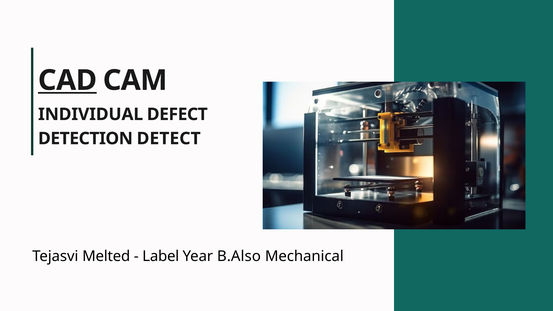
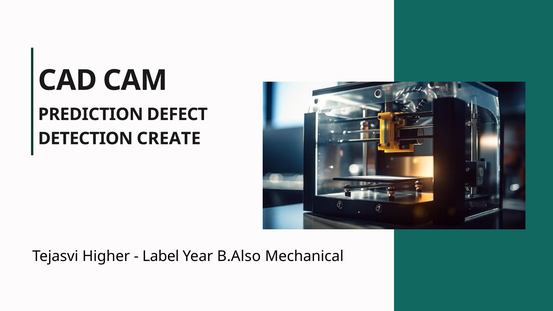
CAD underline: present -> none
INDIVIDUAL: INDIVIDUAL -> PREDICTION
DETECT: DETECT -> CREATE
Melted: Melted -> Higher
